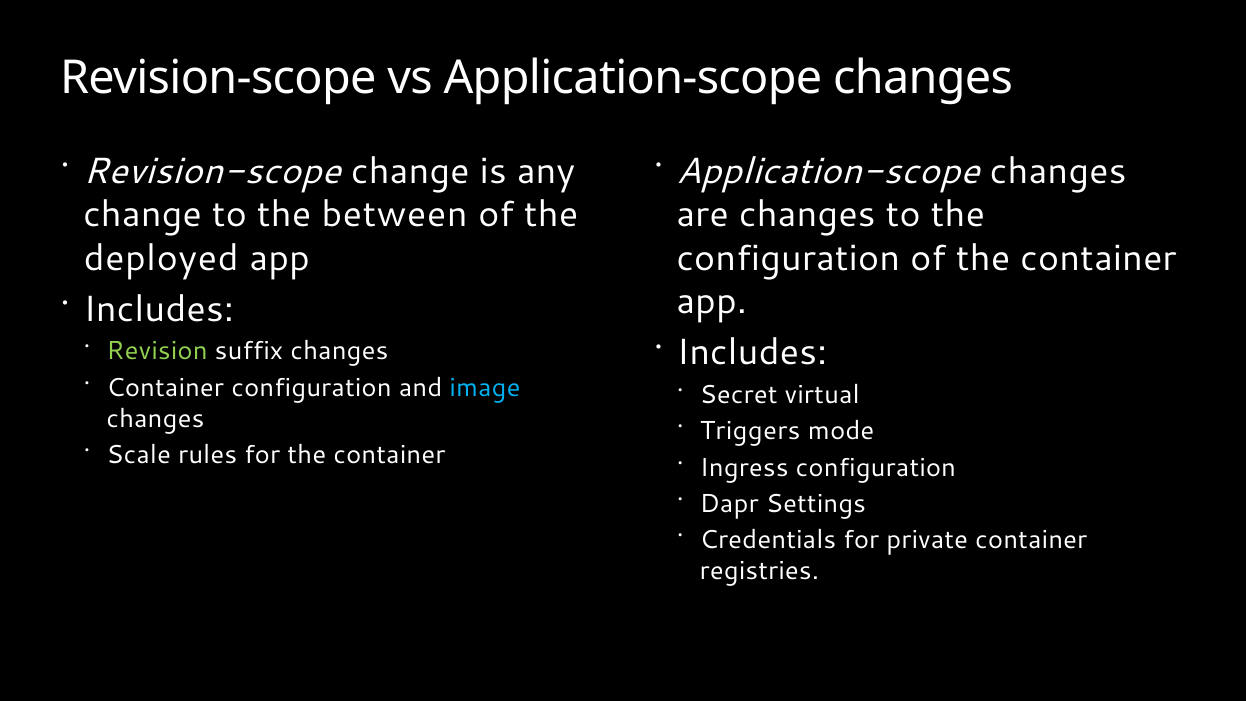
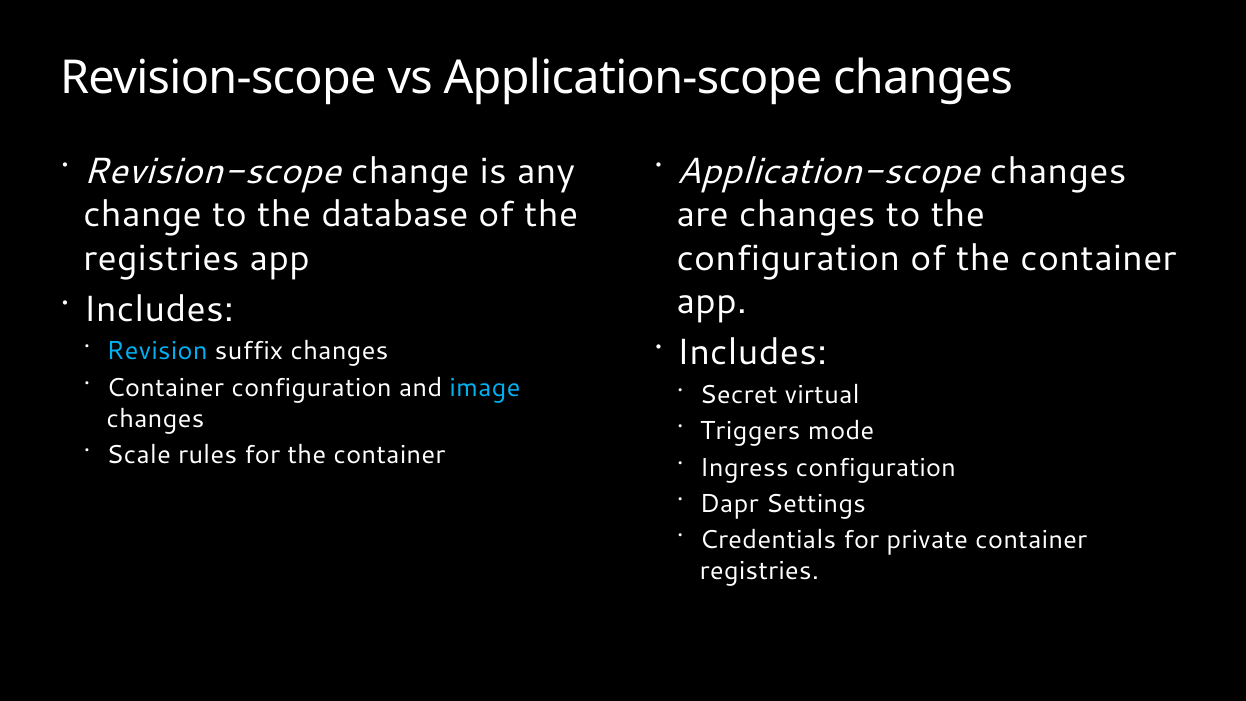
between: between -> database
deployed at (161, 258): deployed -> registries
Revision colour: light green -> light blue
